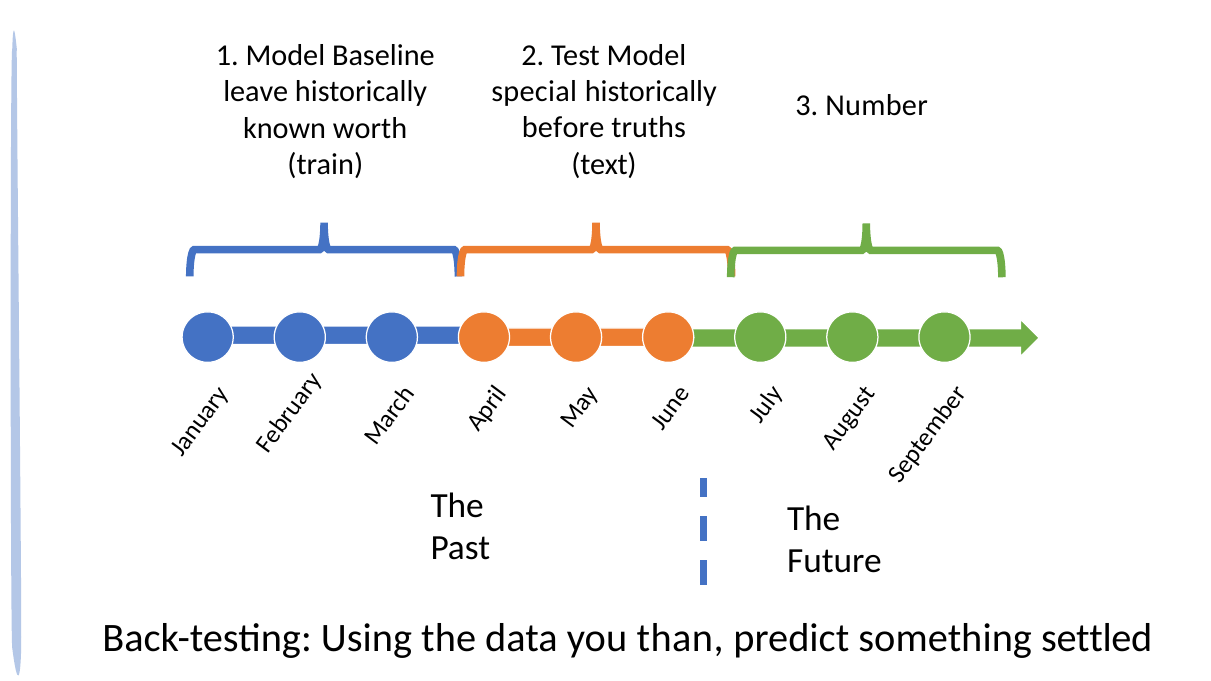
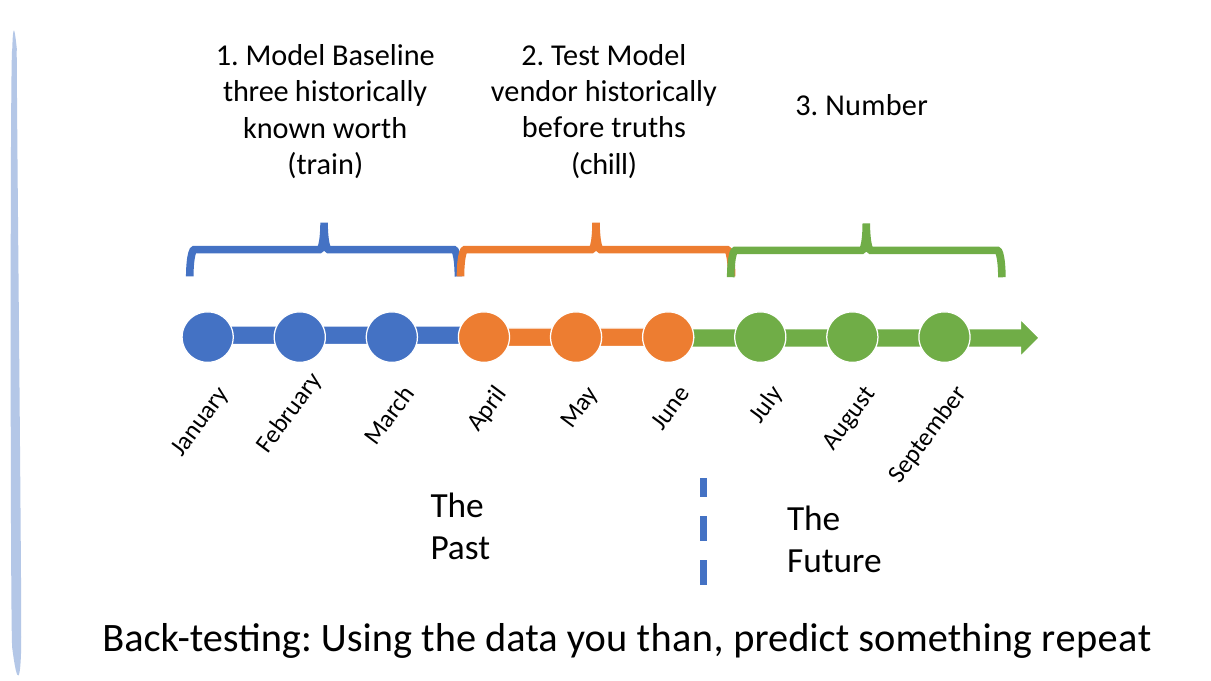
special: special -> vendor
leave: leave -> three
text: text -> chill
settled: settled -> repeat
